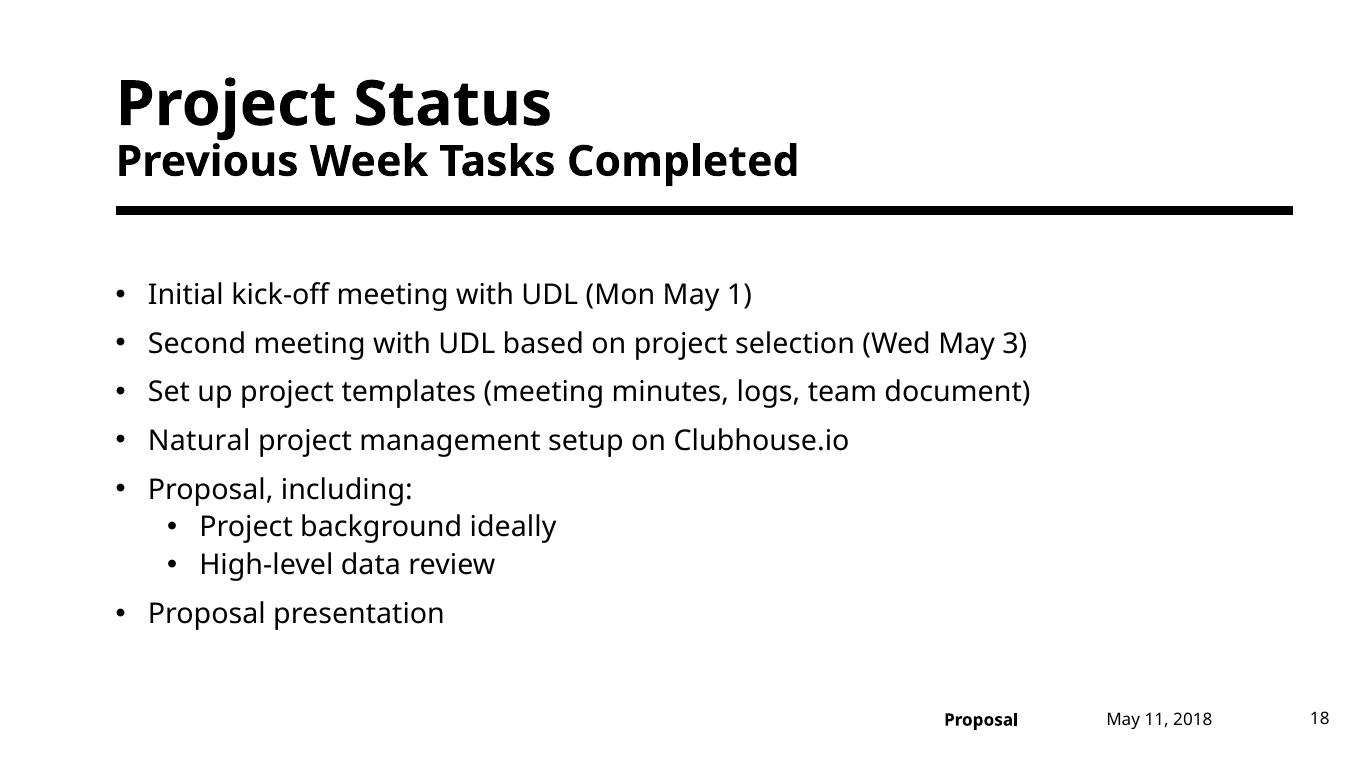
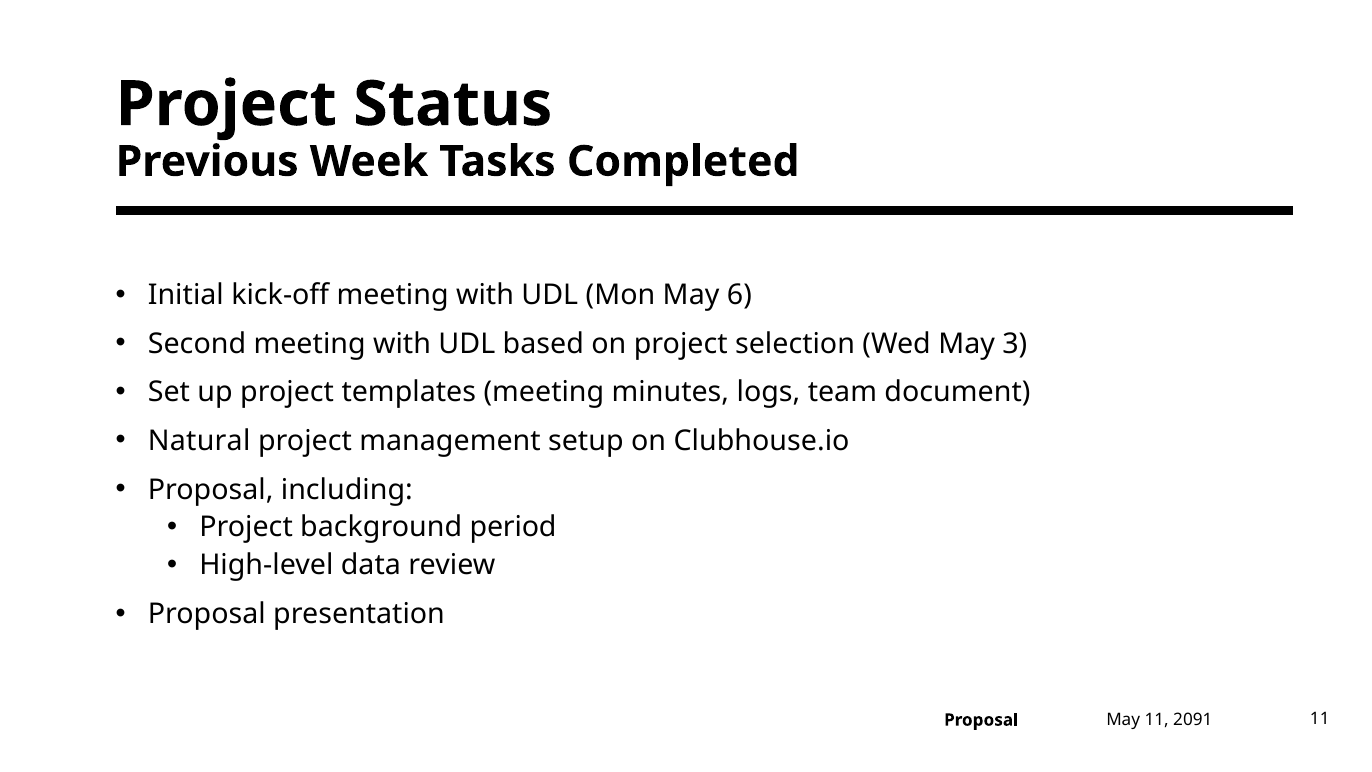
1: 1 -> 6
ideally: ideally -> period
2018: 2018 -> 2091
Proposal 18: 18 -> 11
